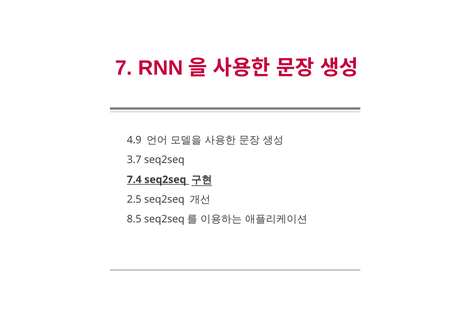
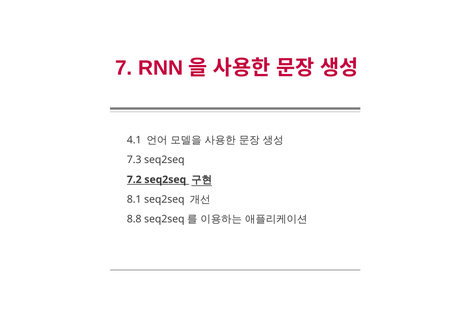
4.9: 4.9 -> 4.1
3.7: 3.7 -> 7.3
7.4: 7.4 -> 7.2
2.5: 2.5 -> 8.1
8.5: 8.5 -> 8.8
